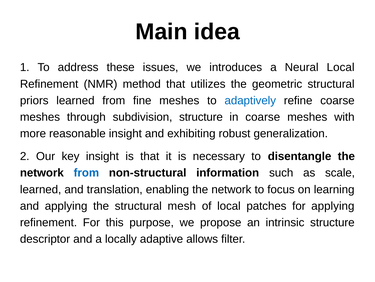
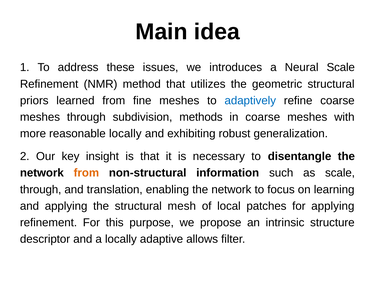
Neural Local: Local -> Scale
subdivision structure: structure -> methods
reasonable insight: insight -> locally
from at (86, 172) colour: blue -> orange
learned at (41, 189): learned -> through
